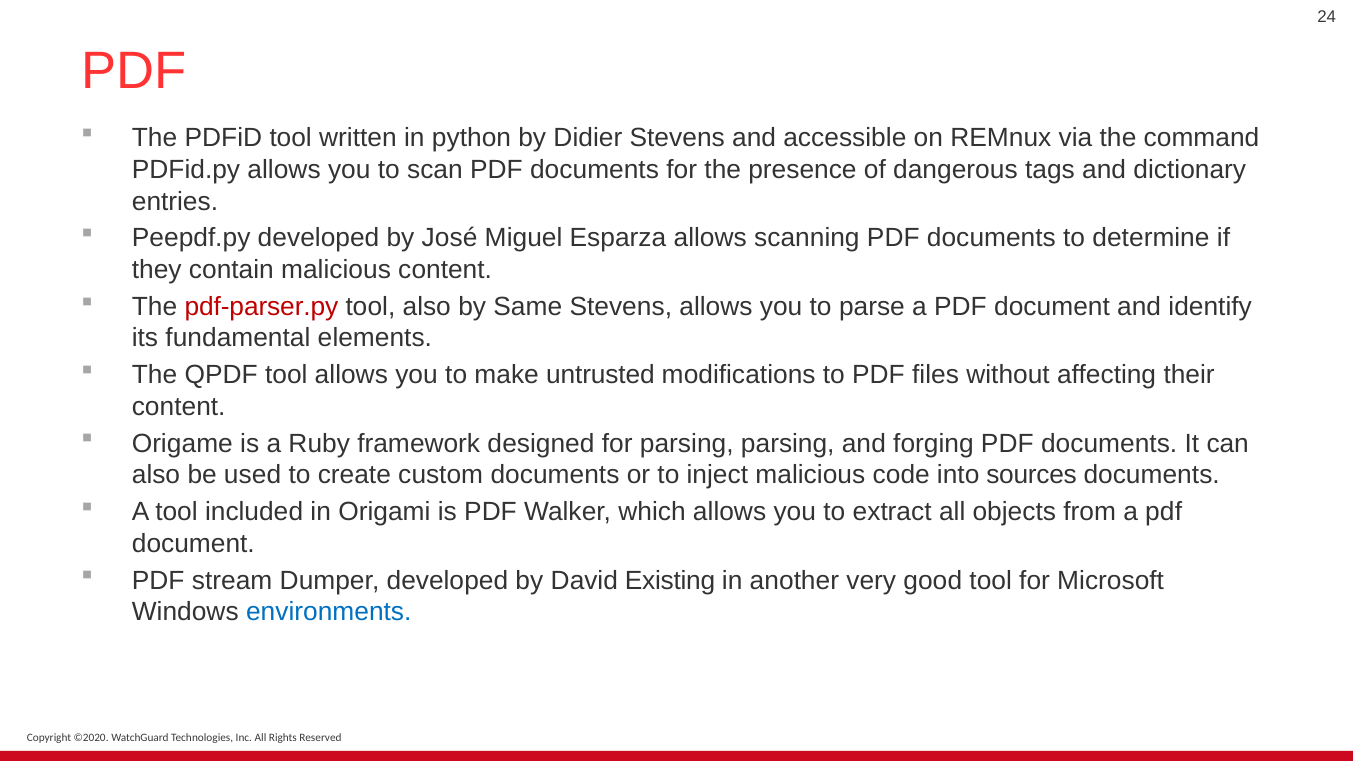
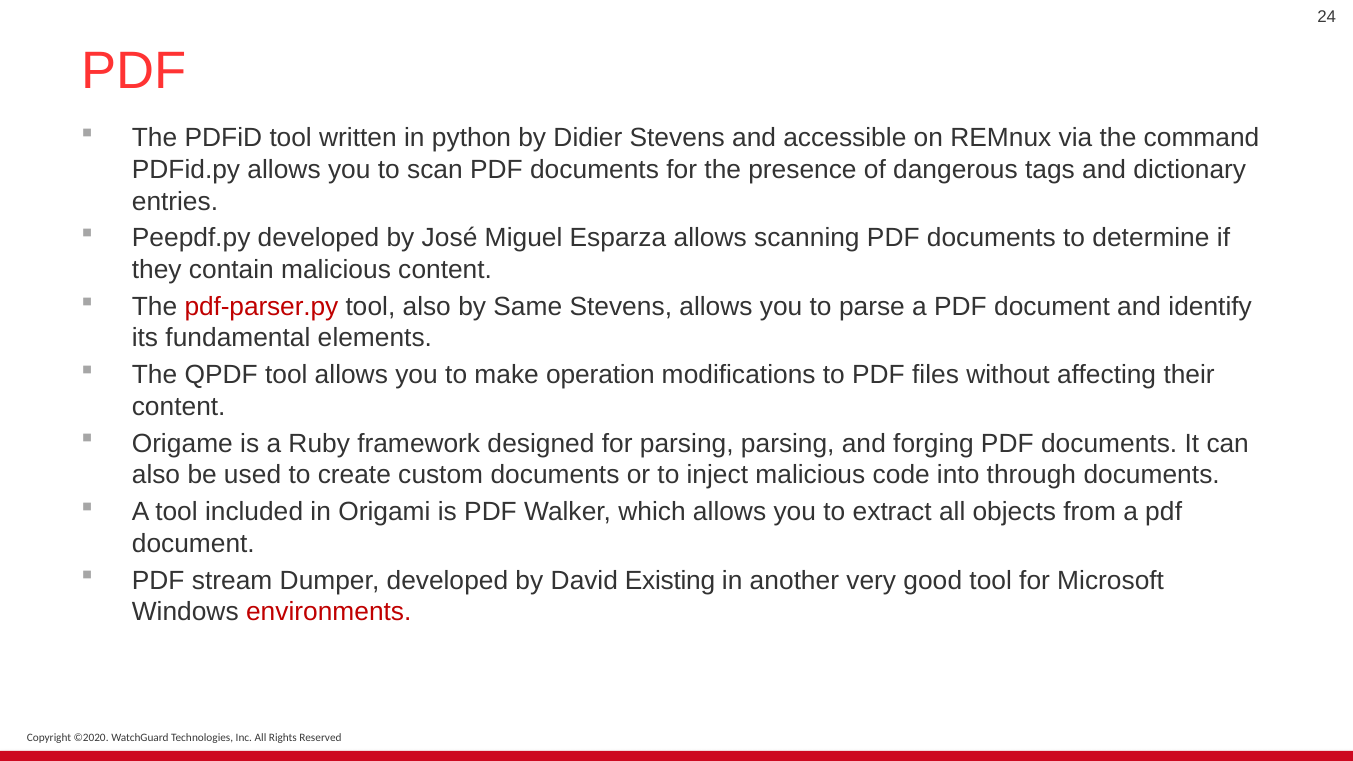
untrusted: untrusted -> operation
sources: sources -> through
environments colour: blue -> red
